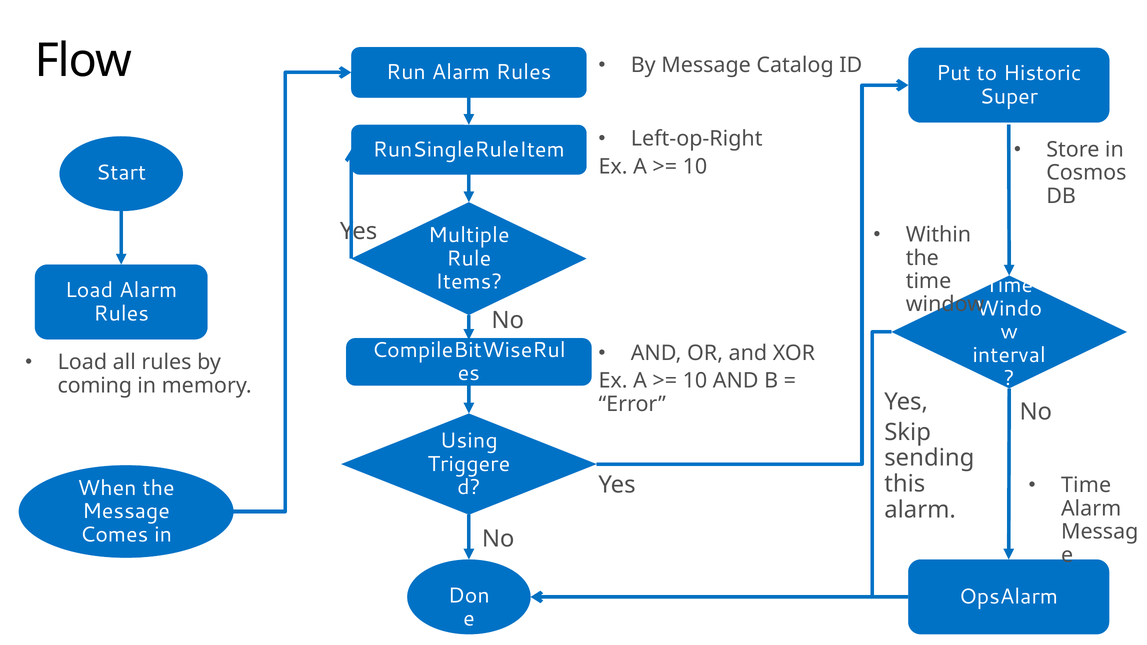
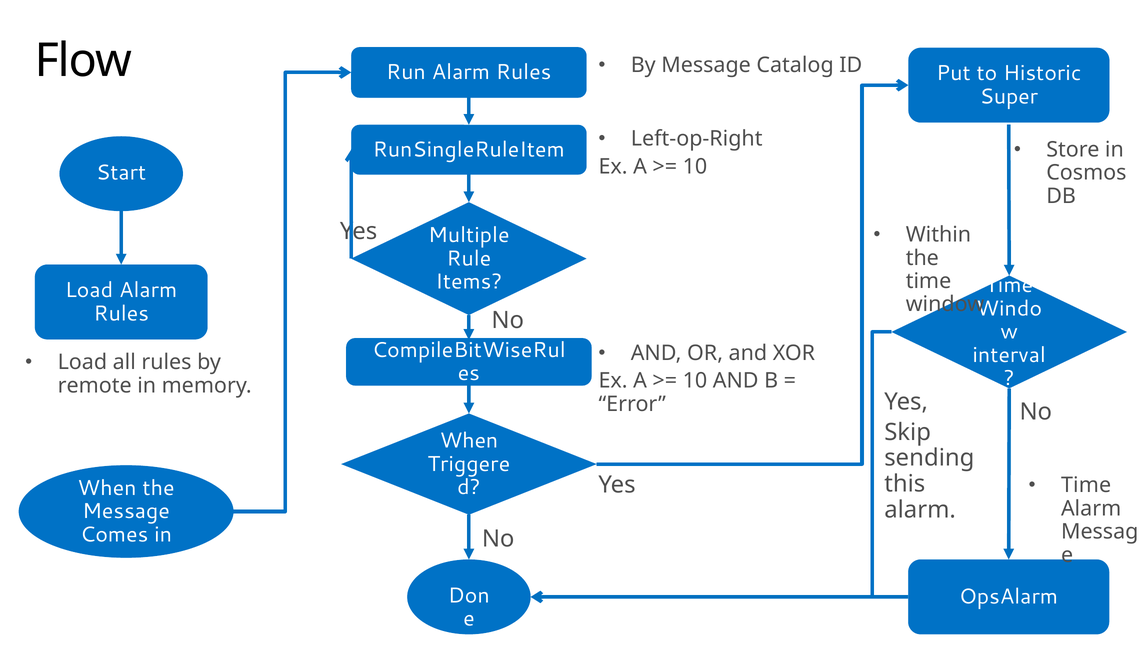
coming: coming -> remote
Using at (469, 441): Using -> When
